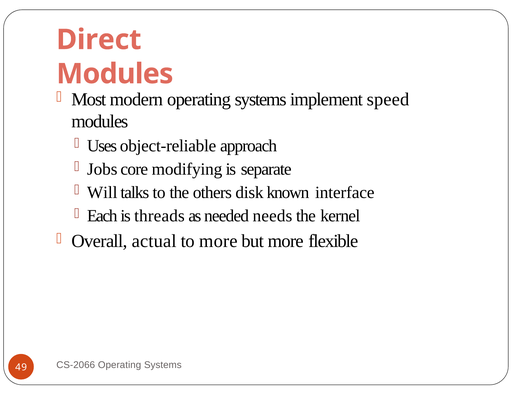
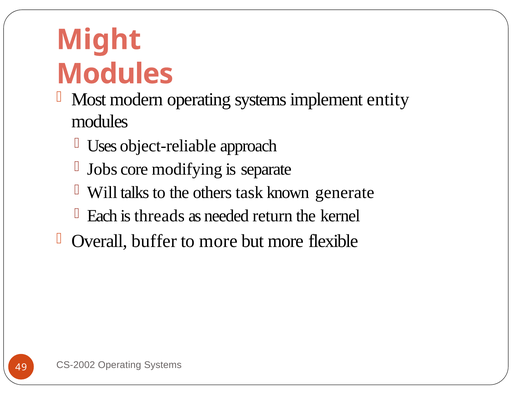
Direct: Direct -> Might
speed: speed -> entity
disk: disk -> task
interface: interface -> generate
needs: needs -> return
actual: actual -> buffer
CS-2066: CS-2066 -> CS-2002
